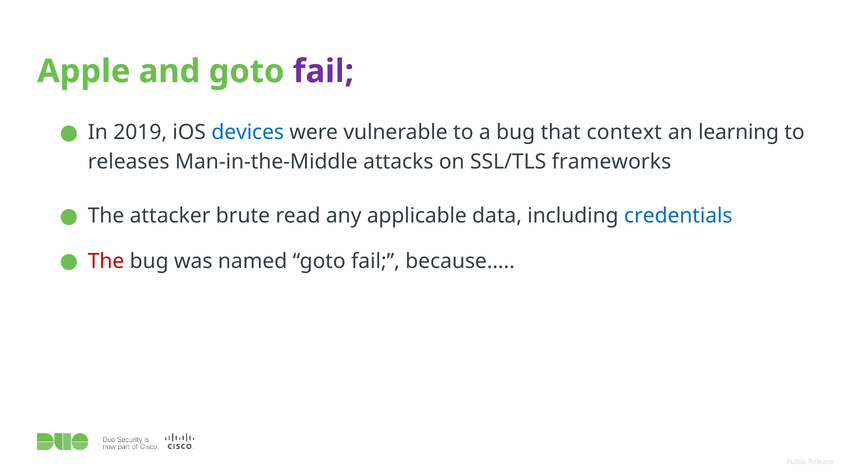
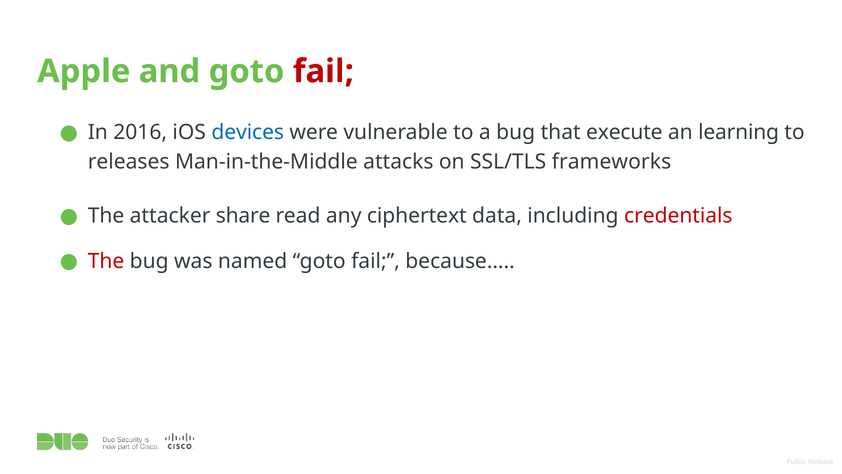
fail at (323, 71) colour: purple -> red
2019: 2019 -> 2016
context: context -> execute
brute: brute -> share
applicable: applicable -> ciphertext
credentials colour: blue -> red
